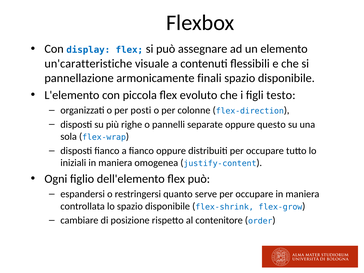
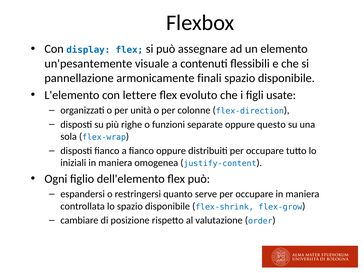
un'caratteristiche: un'caratteristiche -> un'pesantemente
piccola: piccola -> lettere
testo: testo -> usate
posti: posti -> unità
pannelli: pannelli -> funzioni
contenitore: contenitore -> valutazione
